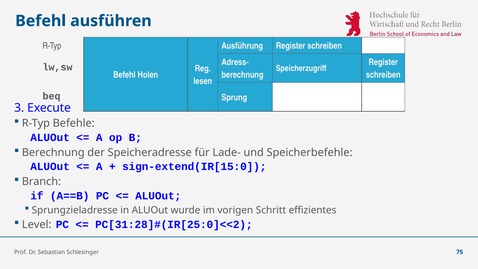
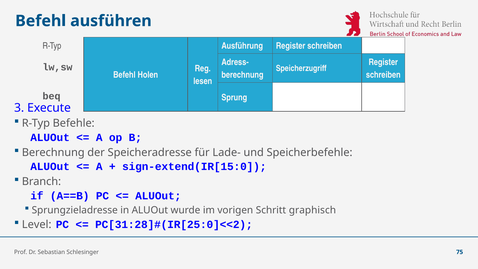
effizientes: effizientes -> graphisch
